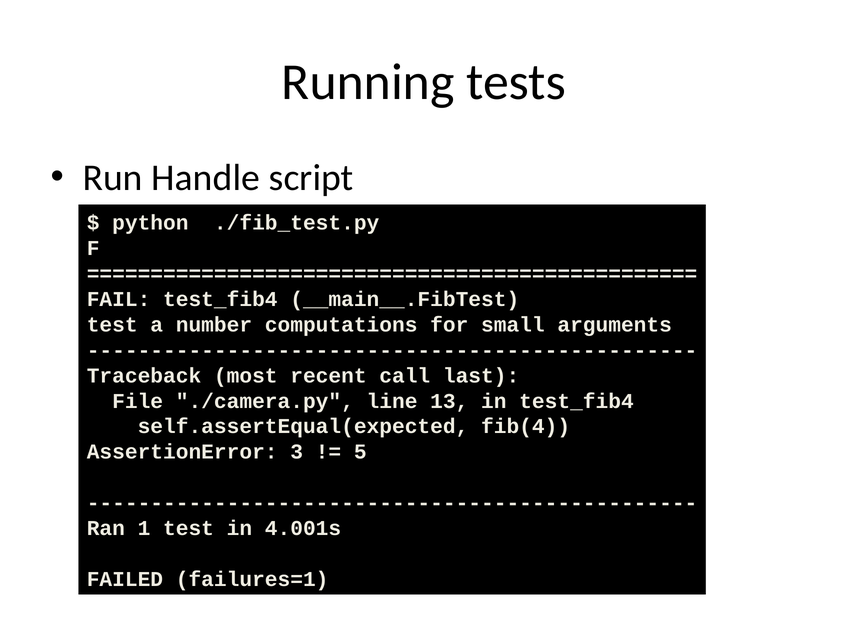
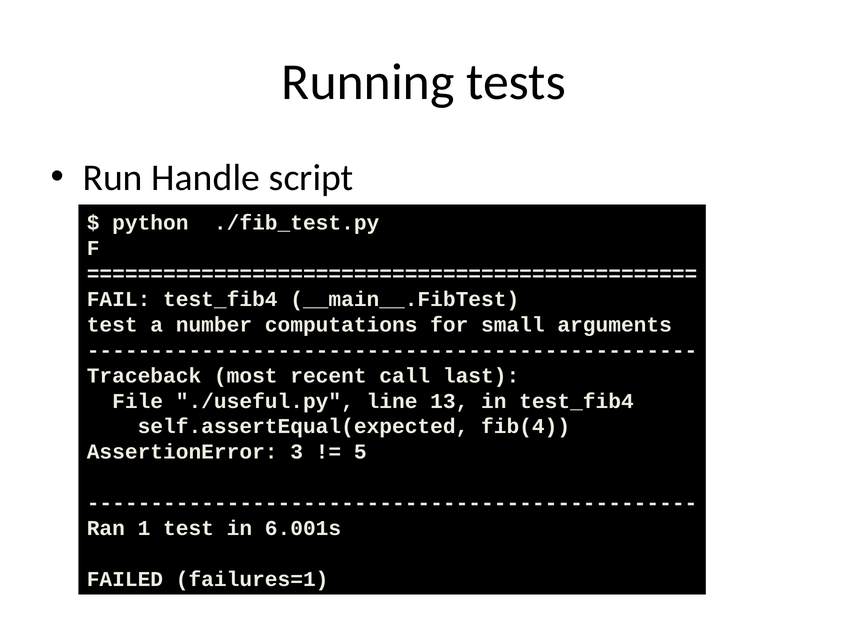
./camera.py: ./camera.py -> ./useful.py
4.001s: 4.001s -> 6.001s
